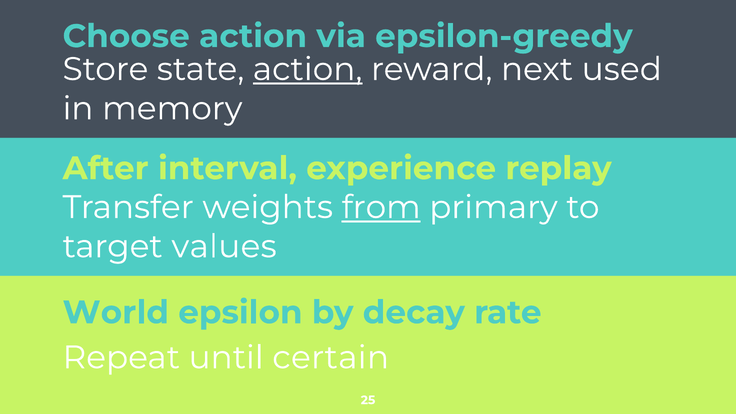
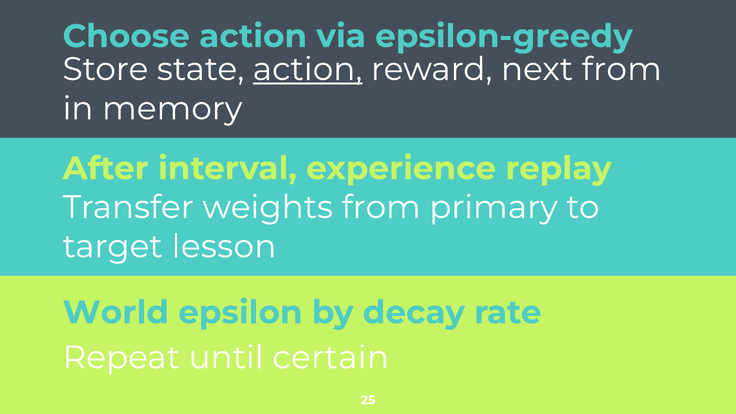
next used: used -> from
from at (381, 207) underline: present -> none
values: values -> lesson
